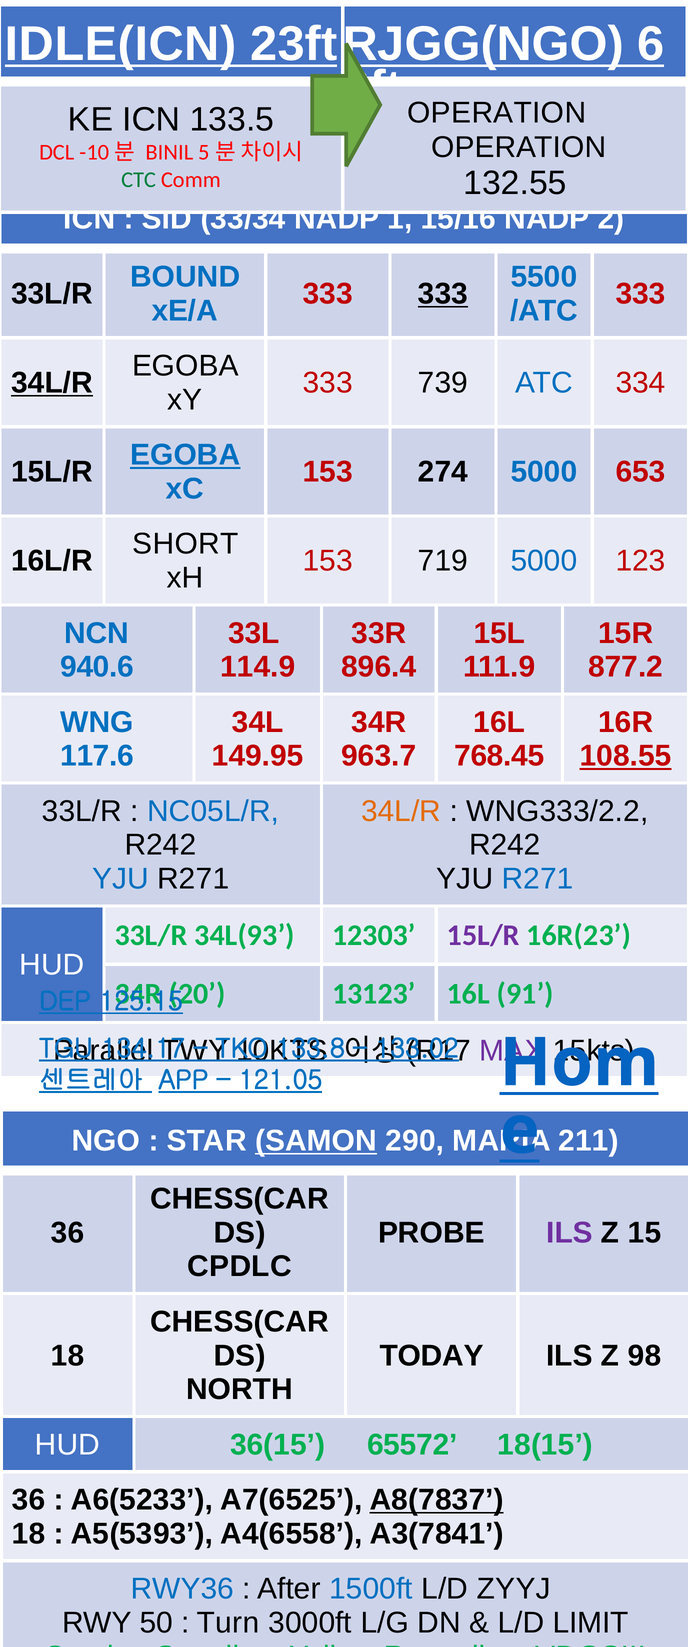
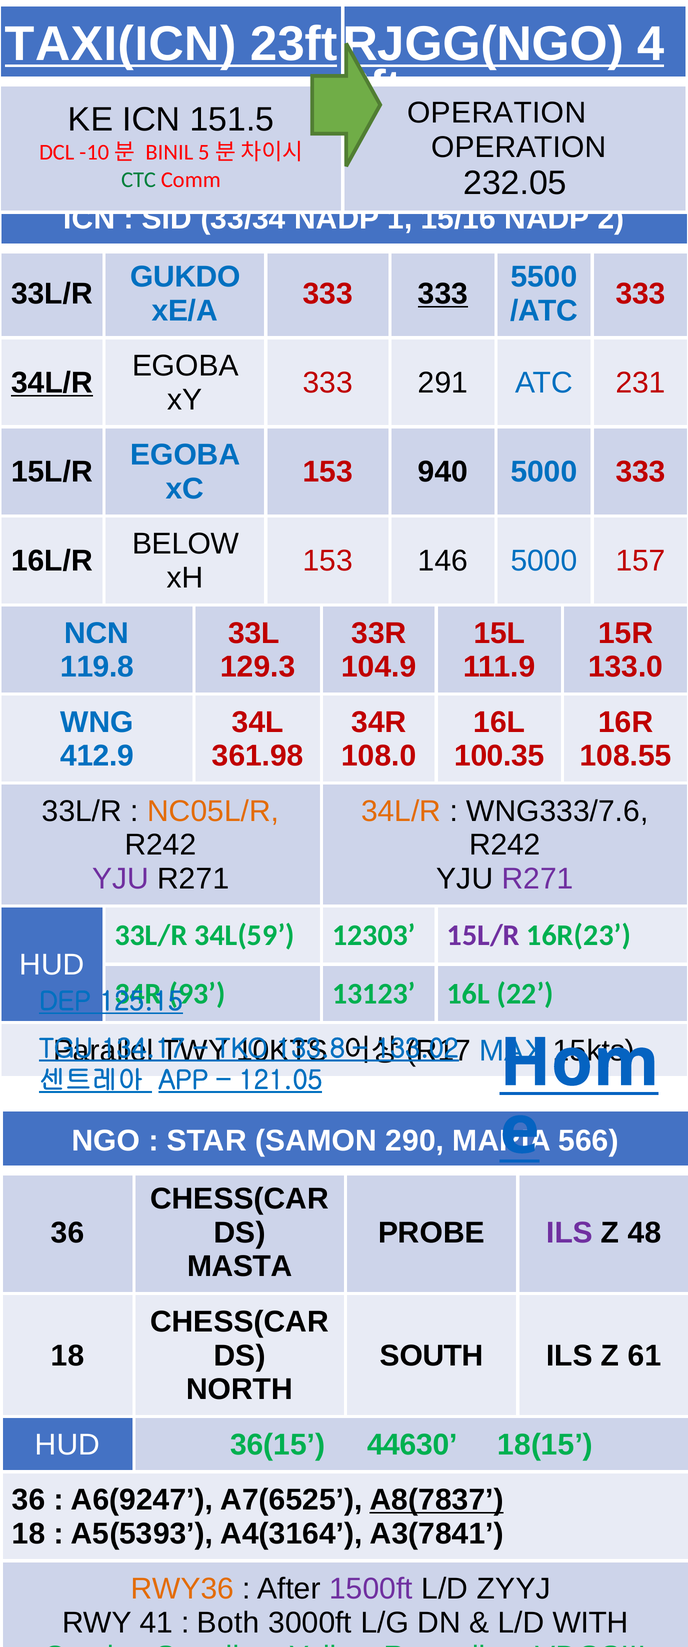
IDLE(ICN: IDLE(ICN -> TAXI(ICN
6: 6 -> 4
133.5: 133.5 -> 151.5
132.55: 132.55 -> 232.05
BOUND: BOUND -> GUKDO
739: 739 -> 291
334: 334 -> 231
EGOBA at (185, 455) underline: present -> none
274: 274 -> 940
5000 653: 653 -> 333
SHORT: SHORT -> BELOW
719: 719 -> 146
123: 123 -> 157
940.6: 940.6 -> 119.8
114.9: 114.9 -> 129.3
896.4: 896.4 -> 104.9
877.2: 877.2 -> 133.0
117.6: 117.6 -> 412.9
149.95: 149.95 -> 361.98
963.7: 963.7 -> 108.0
768.45: 768.45 -> 100.35
108.55 underline: present -> none
NC05L/R colour: blue -> orange
WNG333/2.2: WNG333/2.2 -> WNG333/7.6
YJU at (120, 878) colour: blue -> purple
R271 at (538, 878) colour: blue -> purple
34L(93: 34L(93 -> 34L(59
20: 20 -> 93
91: 91 -> 22
MAX colour: purple -> blue
SAMON underline: present -> none
211: 211 -> 566
15: 15 -> 48
CPDLC: CPDLC -> MASTA
TODAY: TODAY -> SOUTH
98: 98 -> 61
65572: 65572 -> 44630
A6(5233: A6(5233 -> A6(9247
A4(6558: A4(6558 -> A4(3164
RWY36 colour: blue -> orange
1500ft colour: blue -> purple
50: 50 -> 41
Turn: Turn -> Both
LIMIT: LIMIT -> WITH
